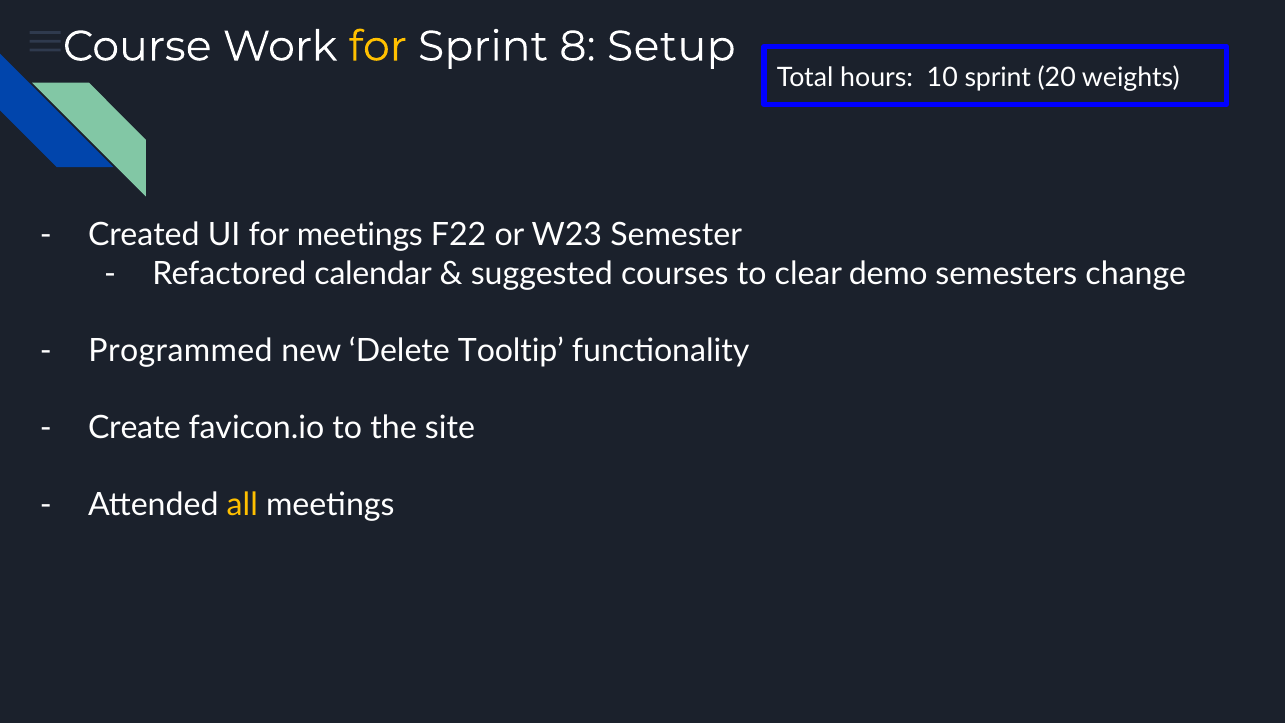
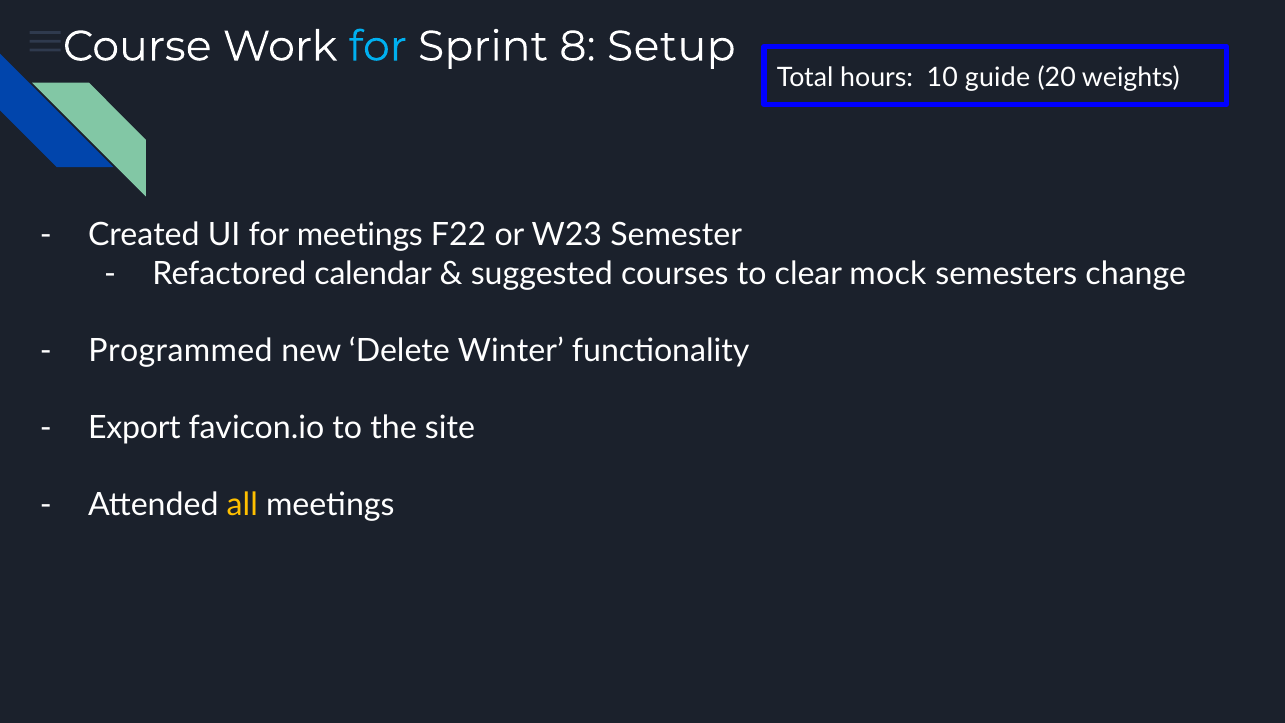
for at (378, 46) colour: yellow -> light blue
10 sprint: sprint -> guide
demo: demo -> mock
Tooltip: Tooltip -> Winter
Create: Create -> Export
